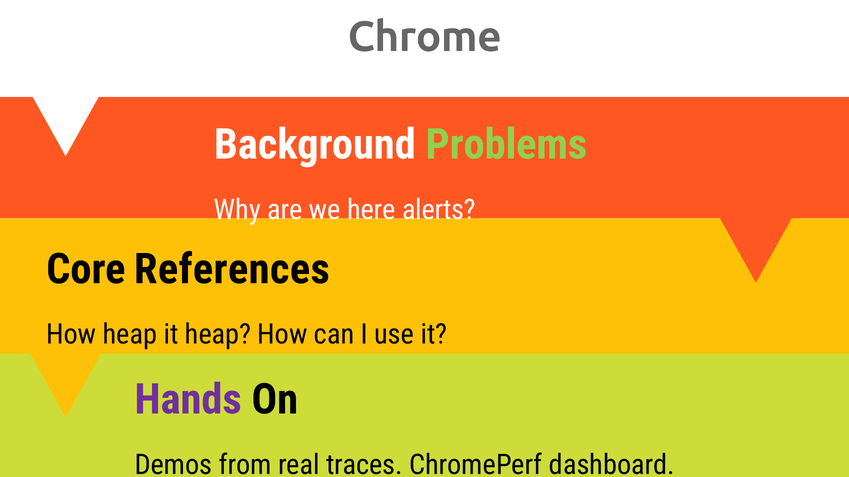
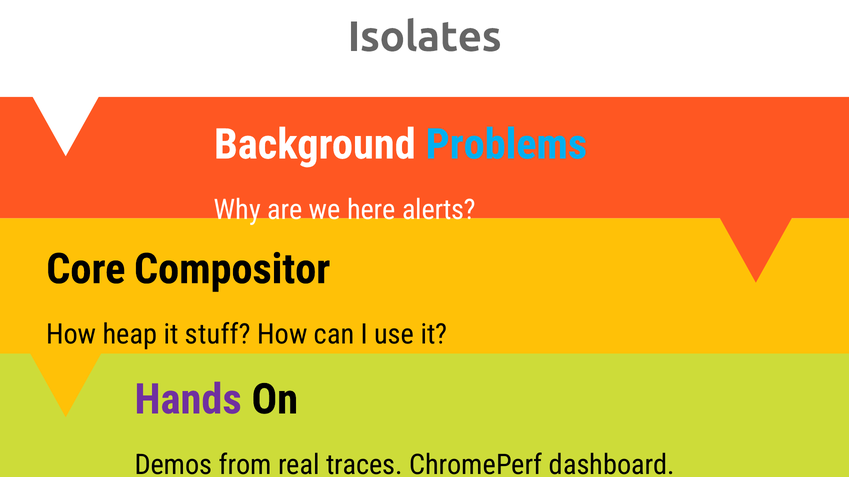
Chrome: Chrome -> Isolates
Problems colour: light green -> light blue
References: References -> Compositor
it heap: heap -> stuff
